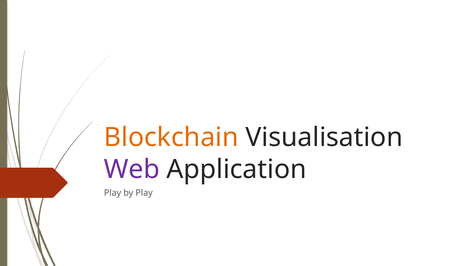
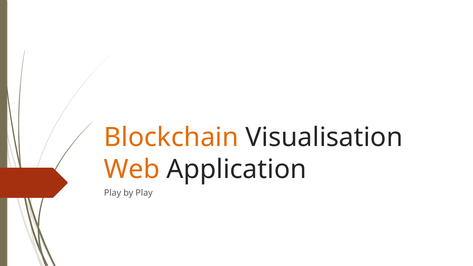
Web colour: purple -> orange
